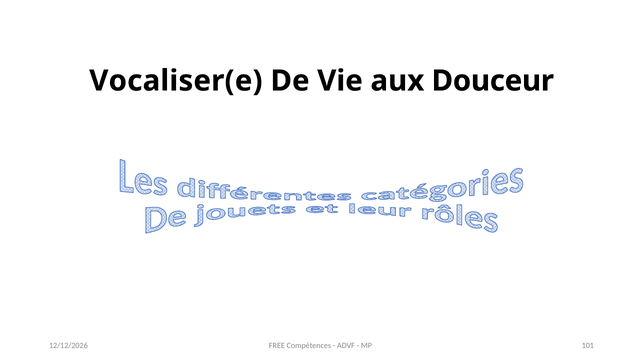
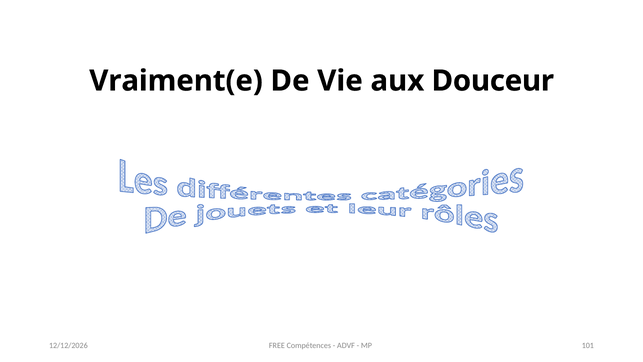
Vocaliser(e: Vocaliser(e -> Vraiment(e
